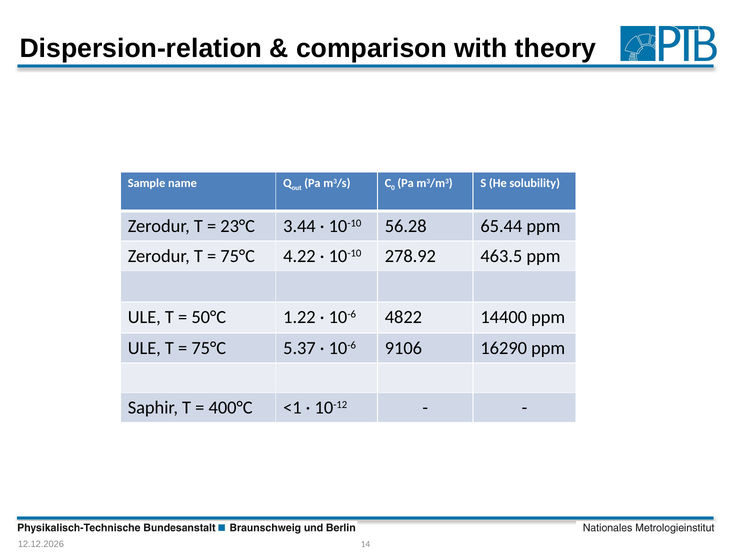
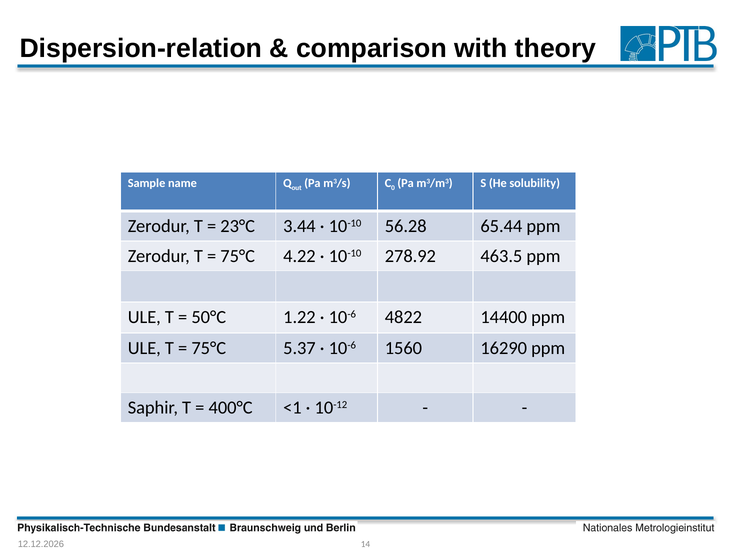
9106: 9106 -> 1560
